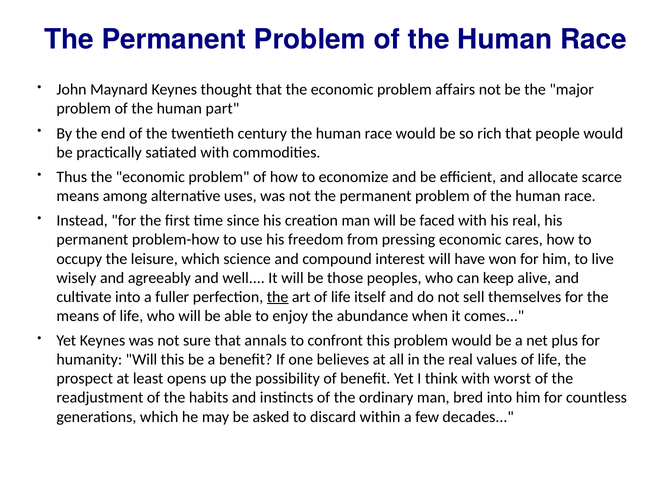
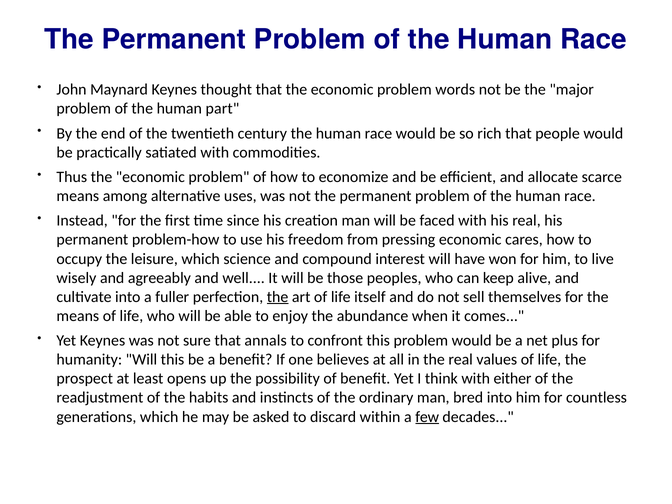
affairs: affairs -> words
worst: worst -> either
few underline: none -> present
